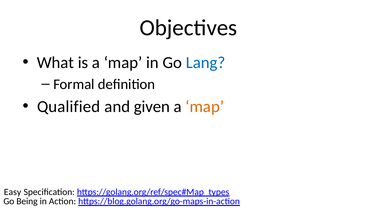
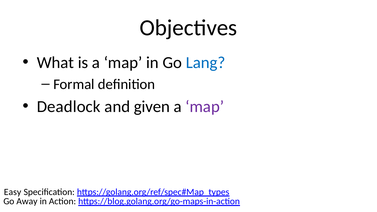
Qualified: Qualified -> Deadlock
map at (205, 107) colour: orange -> purple
Being: Being -> Away
